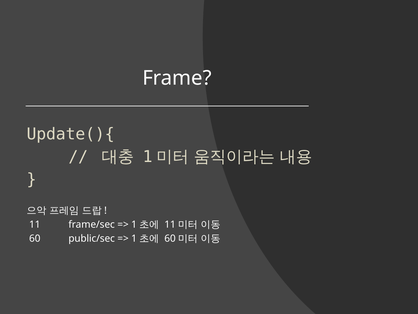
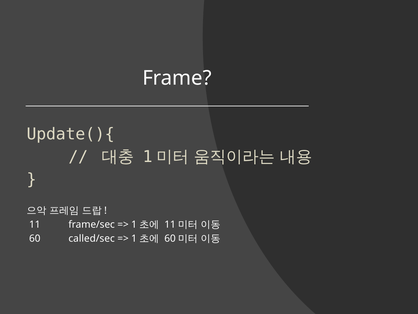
public/sec: public/sec -> called/sec
